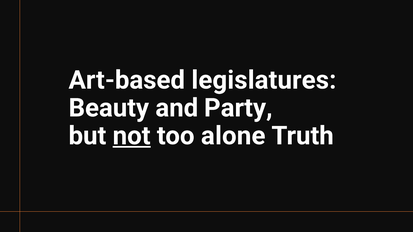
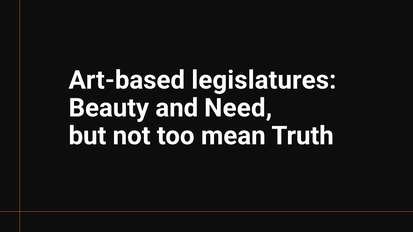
Party: Party -> Need
not underline: present -> none
alone: alone -> mean
